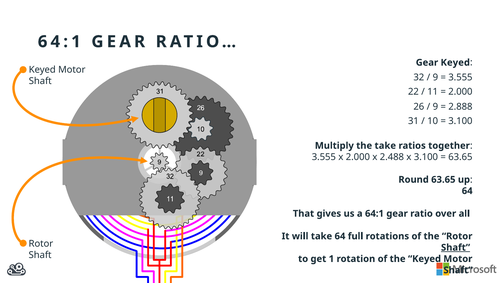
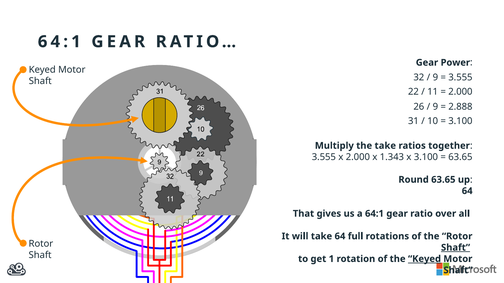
Gear Keyed: Keyed -> Power
2.488: 2.488 -> 1.343
Keyed at (424, 259) underline: none -> present
